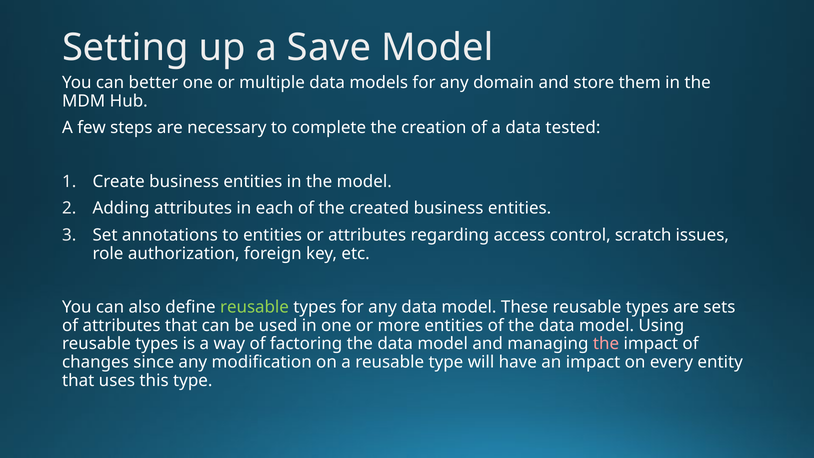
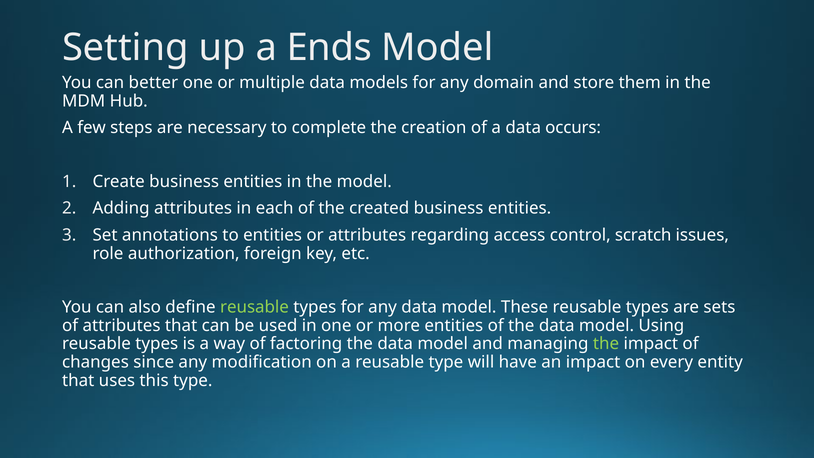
Save: Save -> Ends
tested: tested -> occurs
the at (606, 344) colour: pink -> light green
